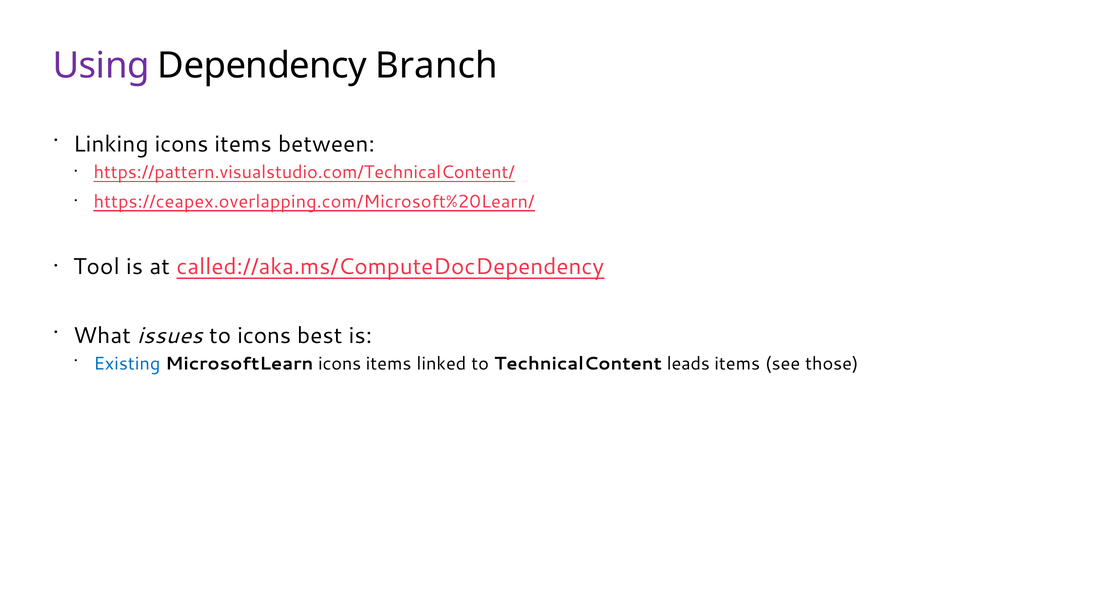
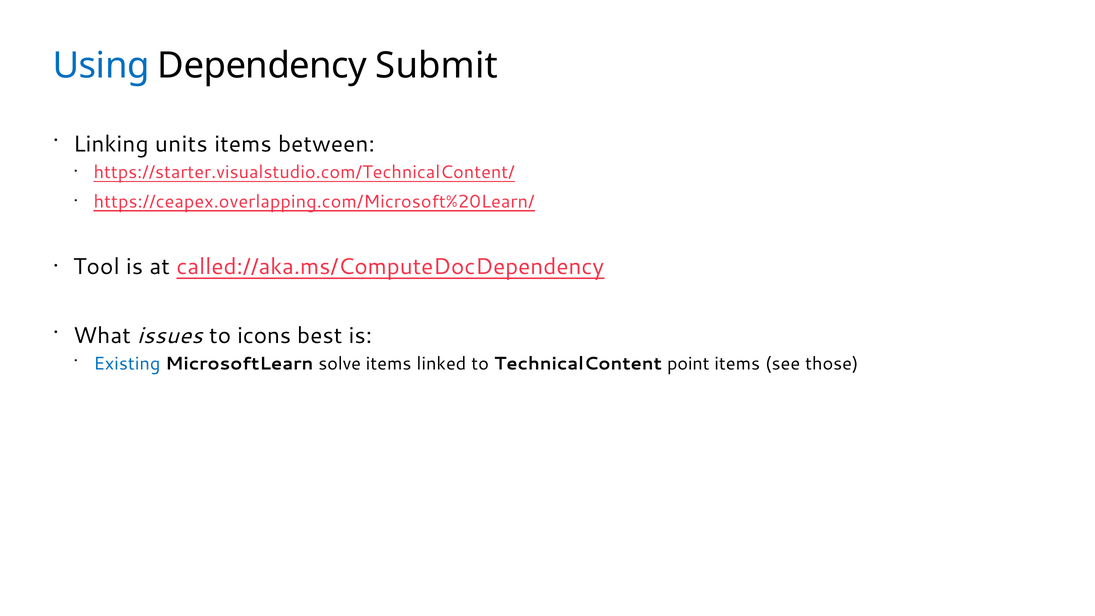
Using colour: purple -> blue
Branch: Branch -> Submit
Linking icons: icons -> units
https://pattern.visualstudio.com/TechnicalContent/: https://pattern.visualstudio.com/TechnicalContent/ -> https://starter.visualstudio.com/TechnicalContent/
MicrosoftLearn icons: icons -> solve
leads: leads -> point
